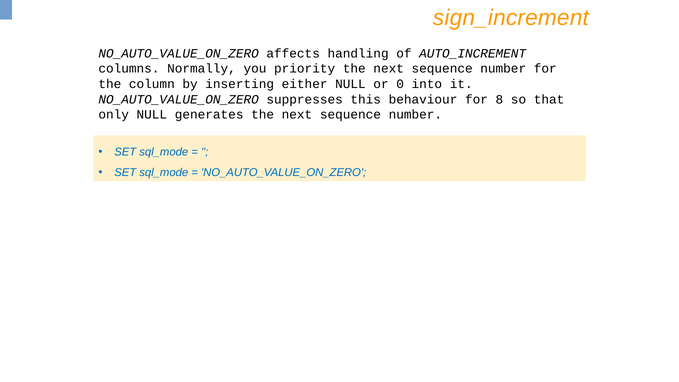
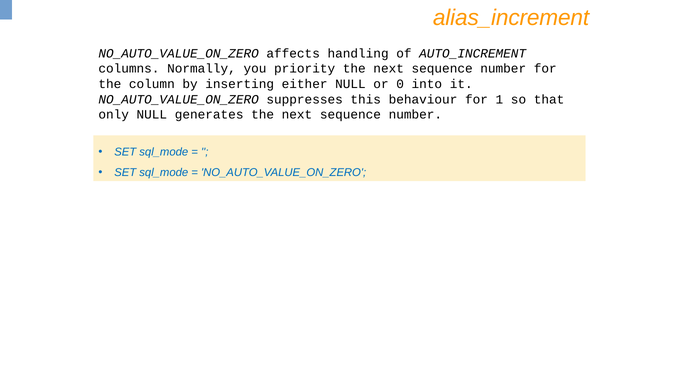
sign_increment: sign_increment -> alias_increment
8: 8 -> 1
